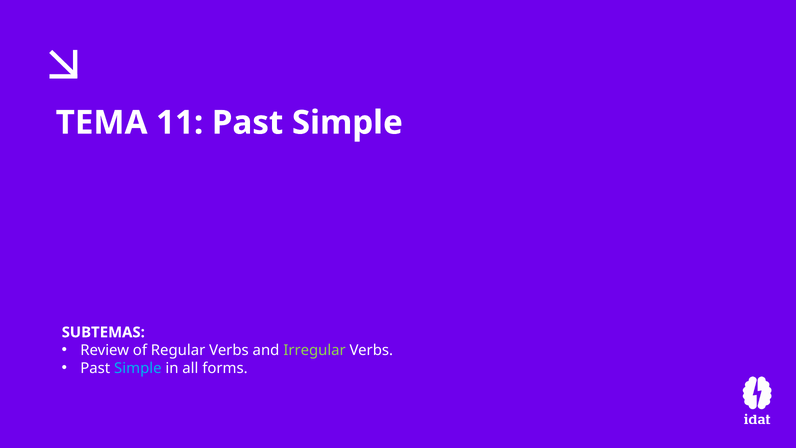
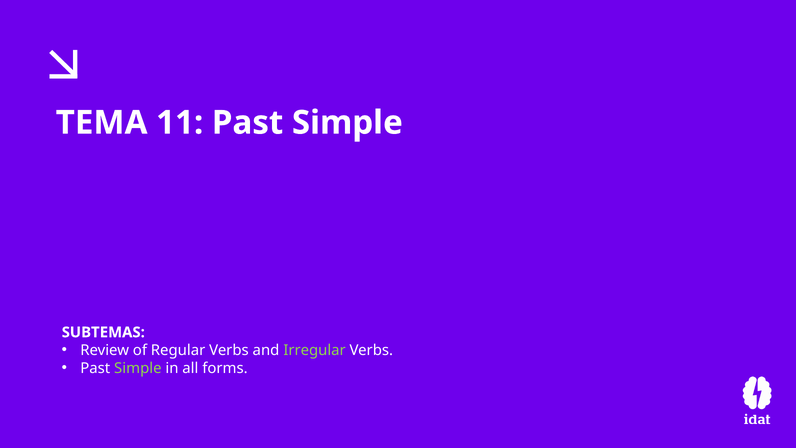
Simple at (138, 368) colour: light blue -> light green
